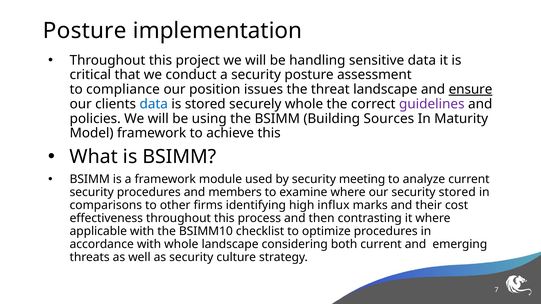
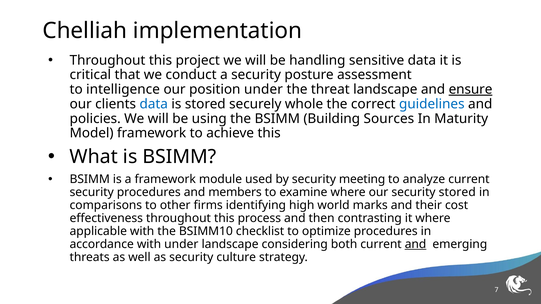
Posture at (85, 31): Posture -> Chelliah
compliance: compliance -> intelligence
position issues: issues -> under
guidelines colour: purple -> blue
influx: influx -> world
with whole: whole -> under
and at (416, 244) underline: none -> present
